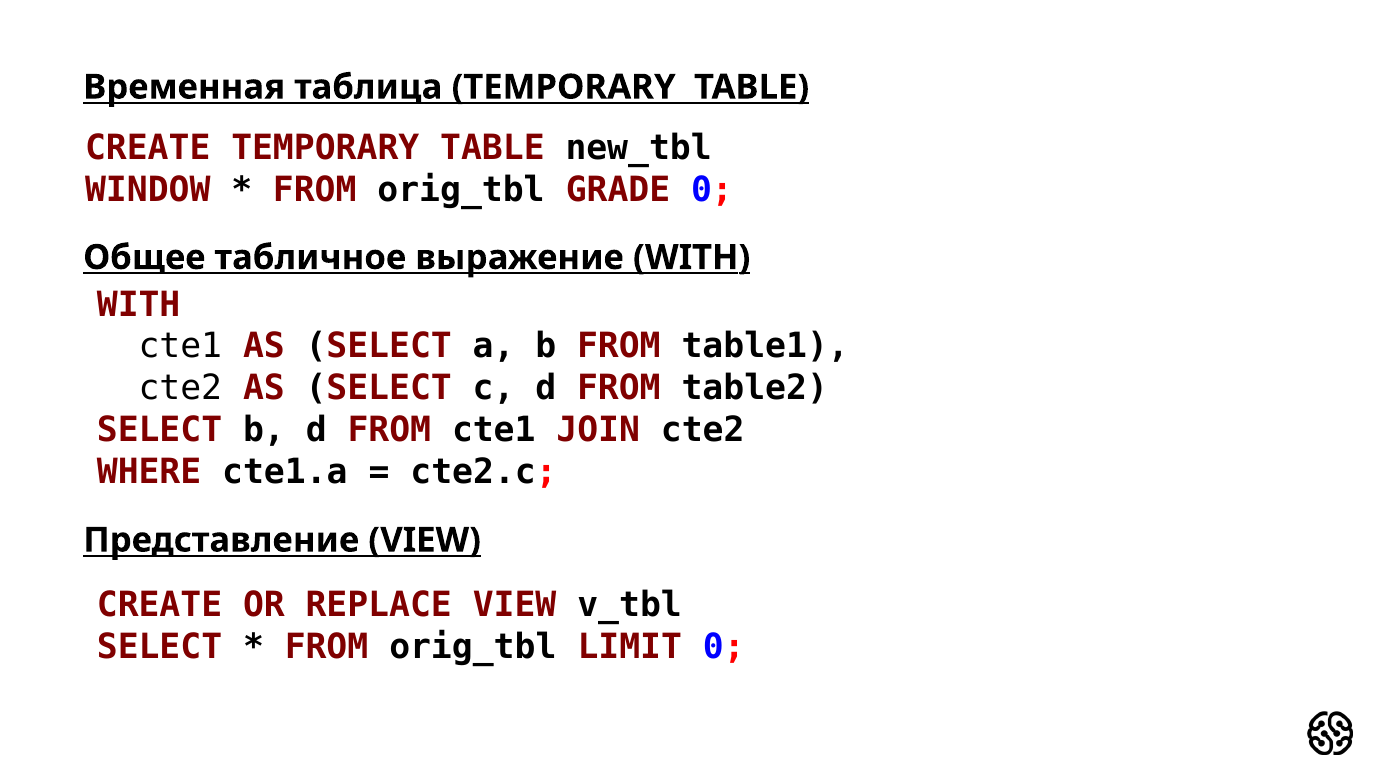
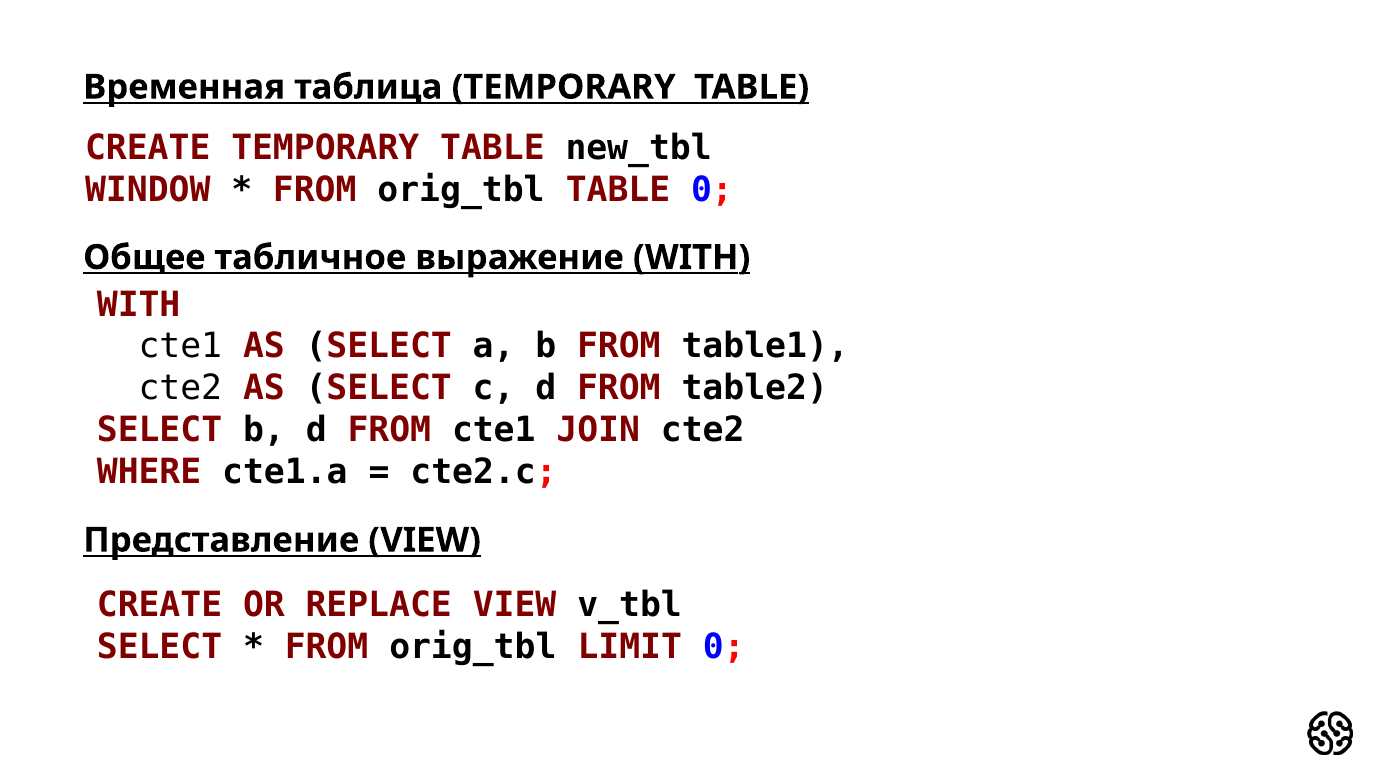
orig_tbl GRADE: GRADE -> TABLE
